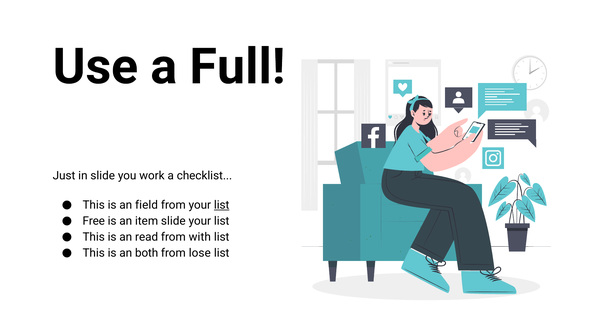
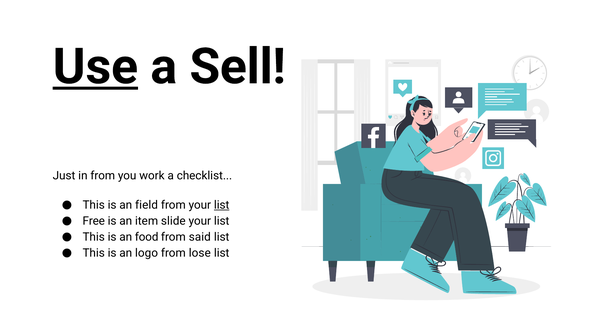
Use underline: none -> present
Full: Full -> Sell
in slide: slide -> from
read: read -> food
with: with -> said
both: both -> logo
